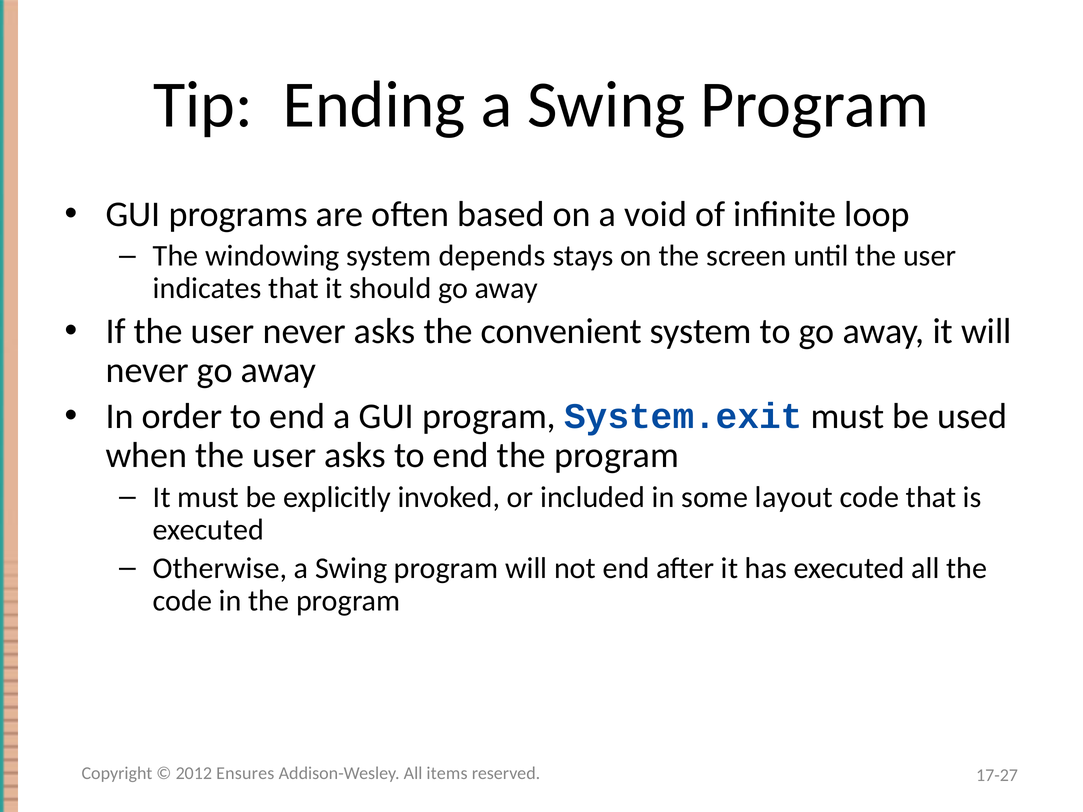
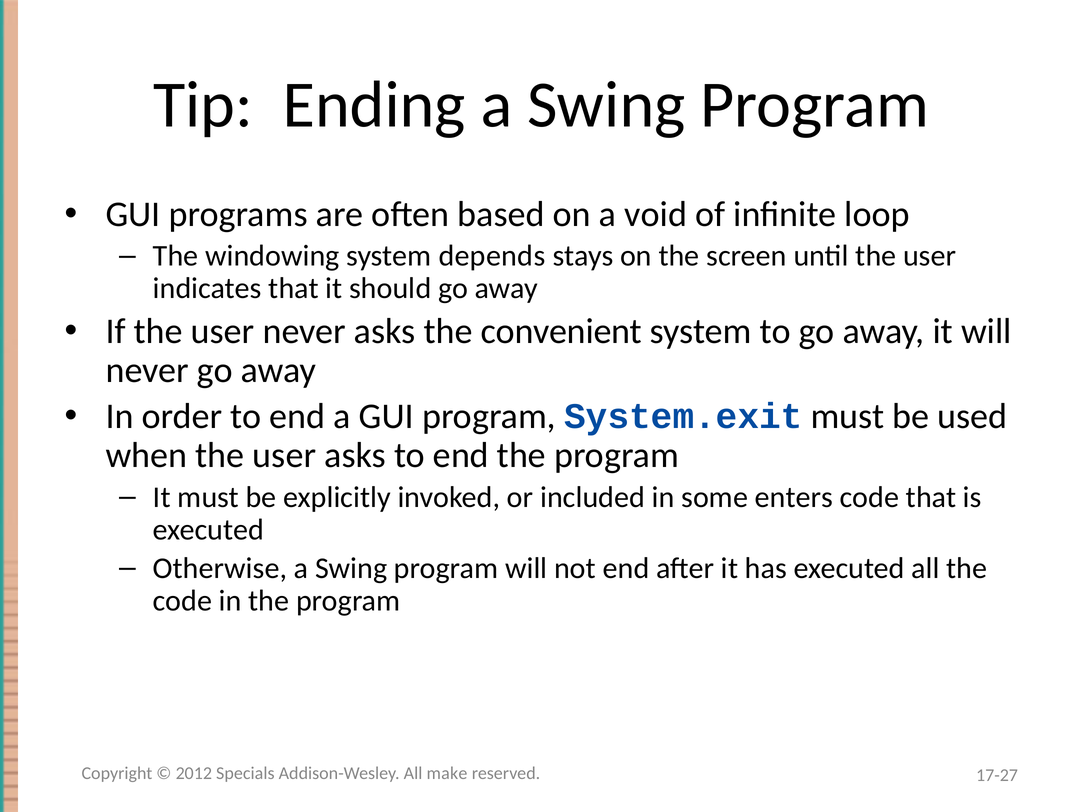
layout: layout -> enters
Ensures: Ensures -> Specials
items: items -> make
